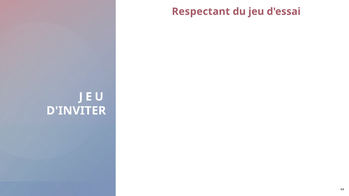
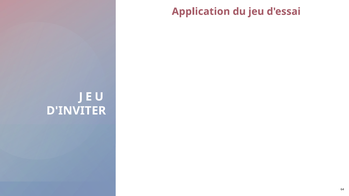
Respectant: Respectant -> Application
